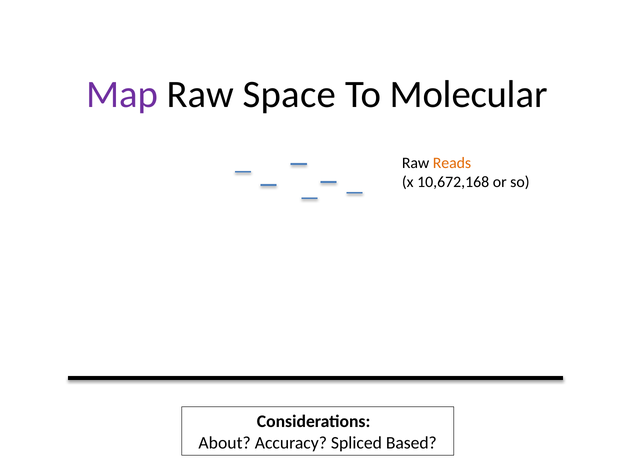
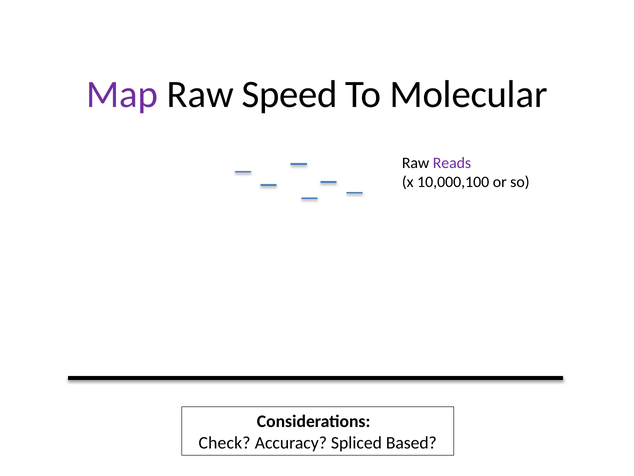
Space: Space -> Speed
Reads colour: orange -> purple
10,672,168: 10,672,168 -> 10,000,100
About: About -> Check
